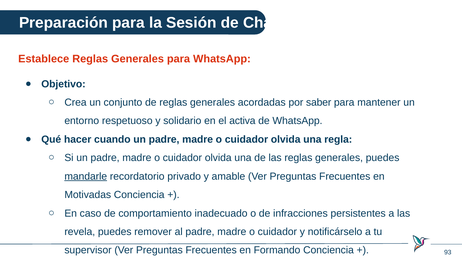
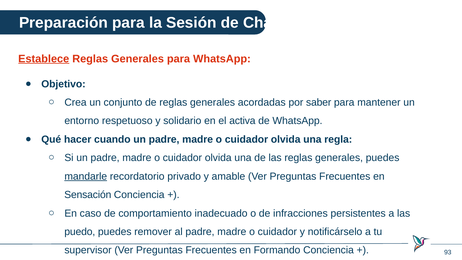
Establece underline: none -> present
Motivadas: Motivadas -> Sensación
revela: revela -> puedo
